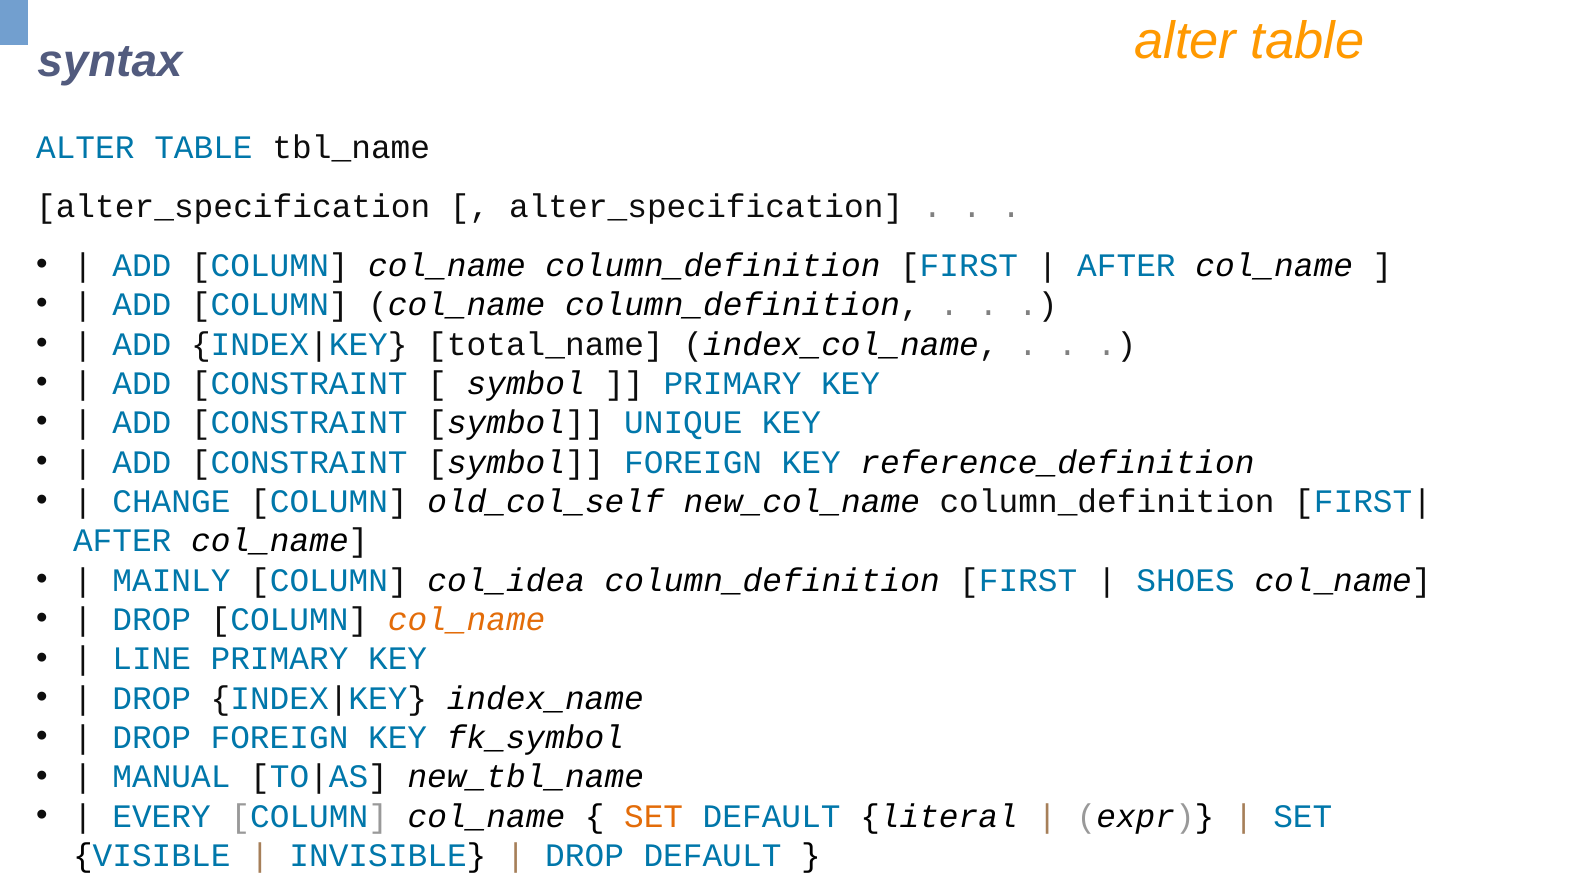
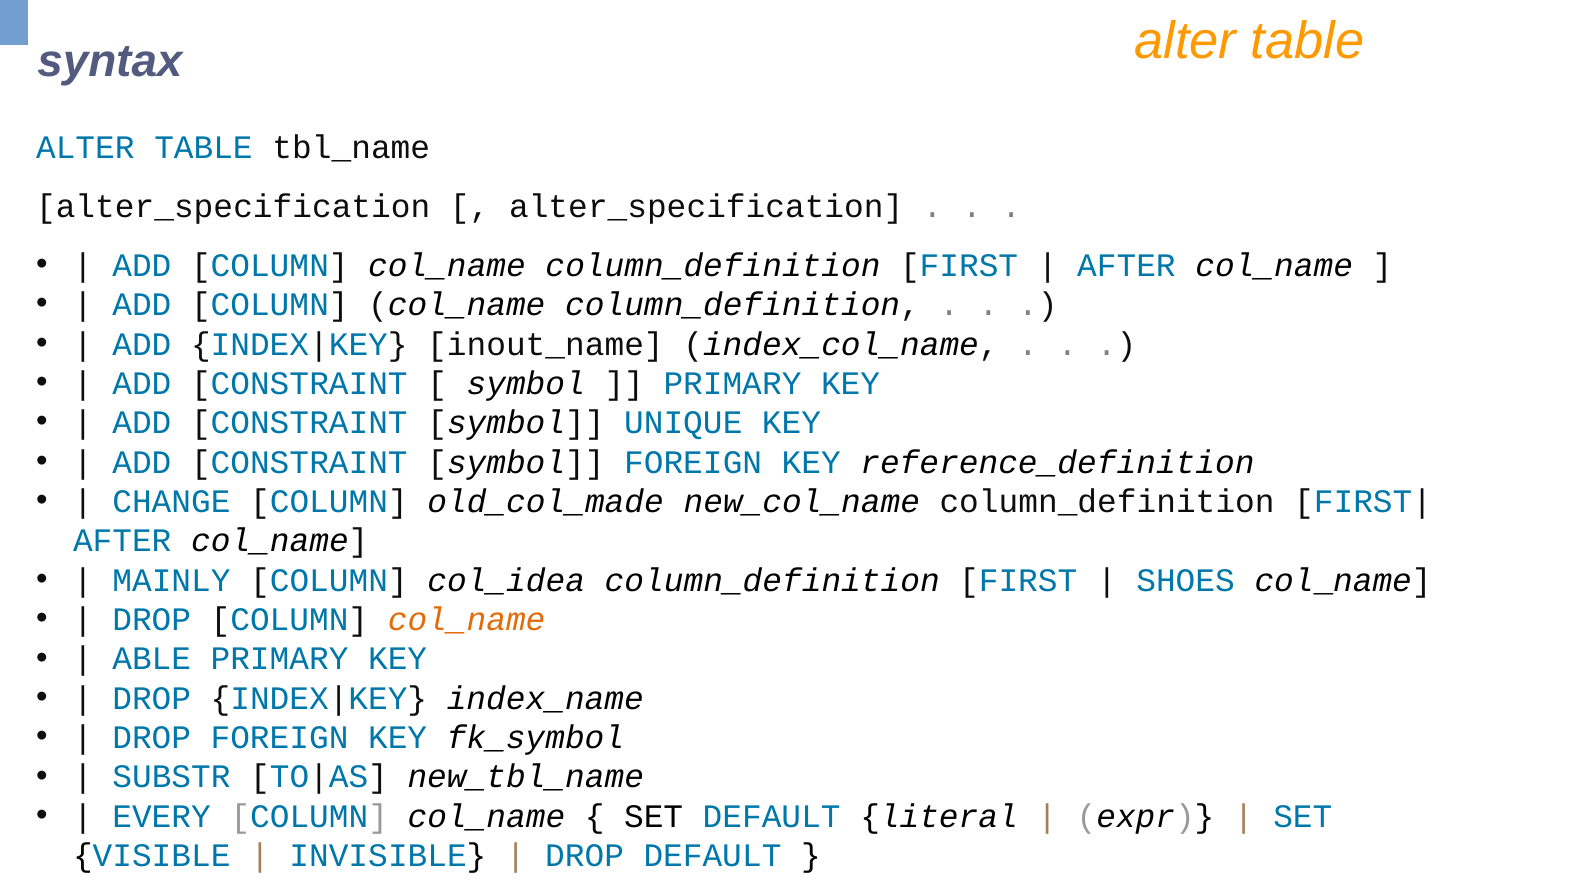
total_name: total_name -> inout_name
old_col_self: old_col_self -> old_col_made
LINE: LINE -> ABLE
MANUAL: MANUAL -> SUBSTR
SET at (654, 816) colour: orange -> black
